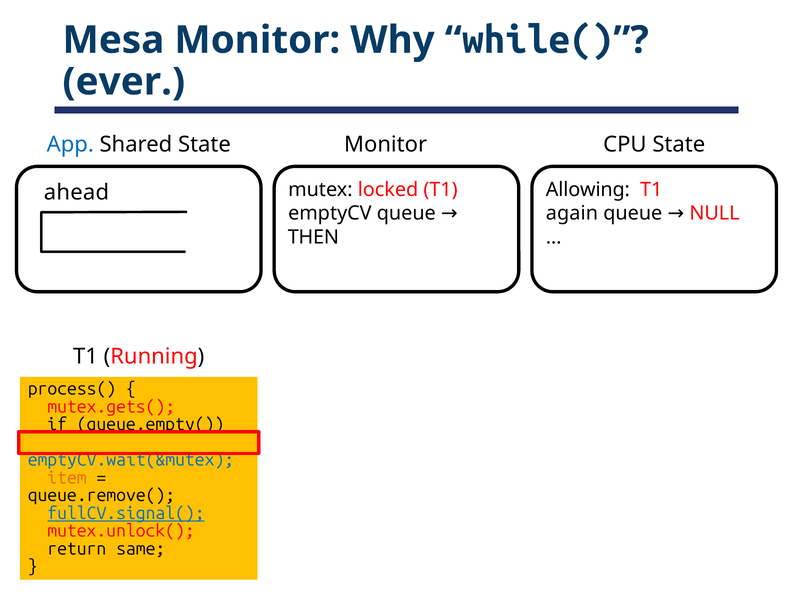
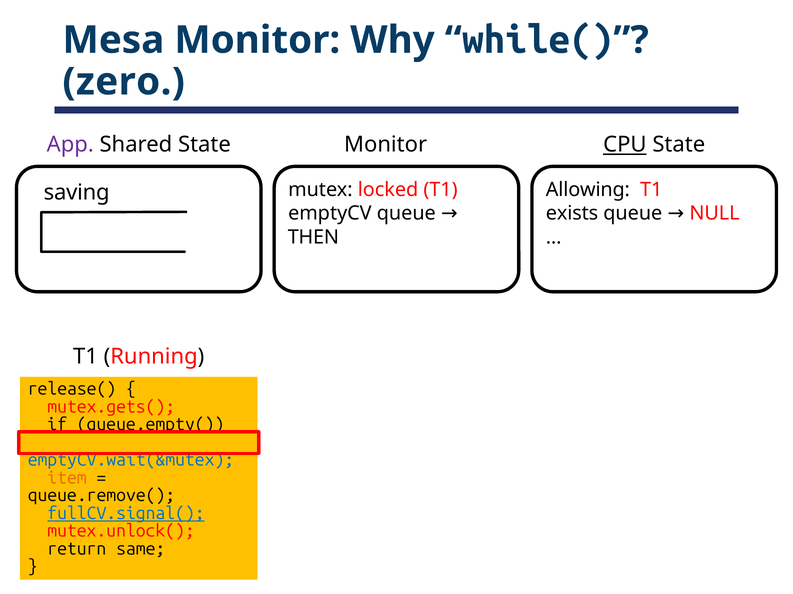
ever: ever -> zero
App colour: blue -> purple
CPU underline: none -> present
ahead: ahead -> saving
again: again -> exists
process(: process( -> release(
